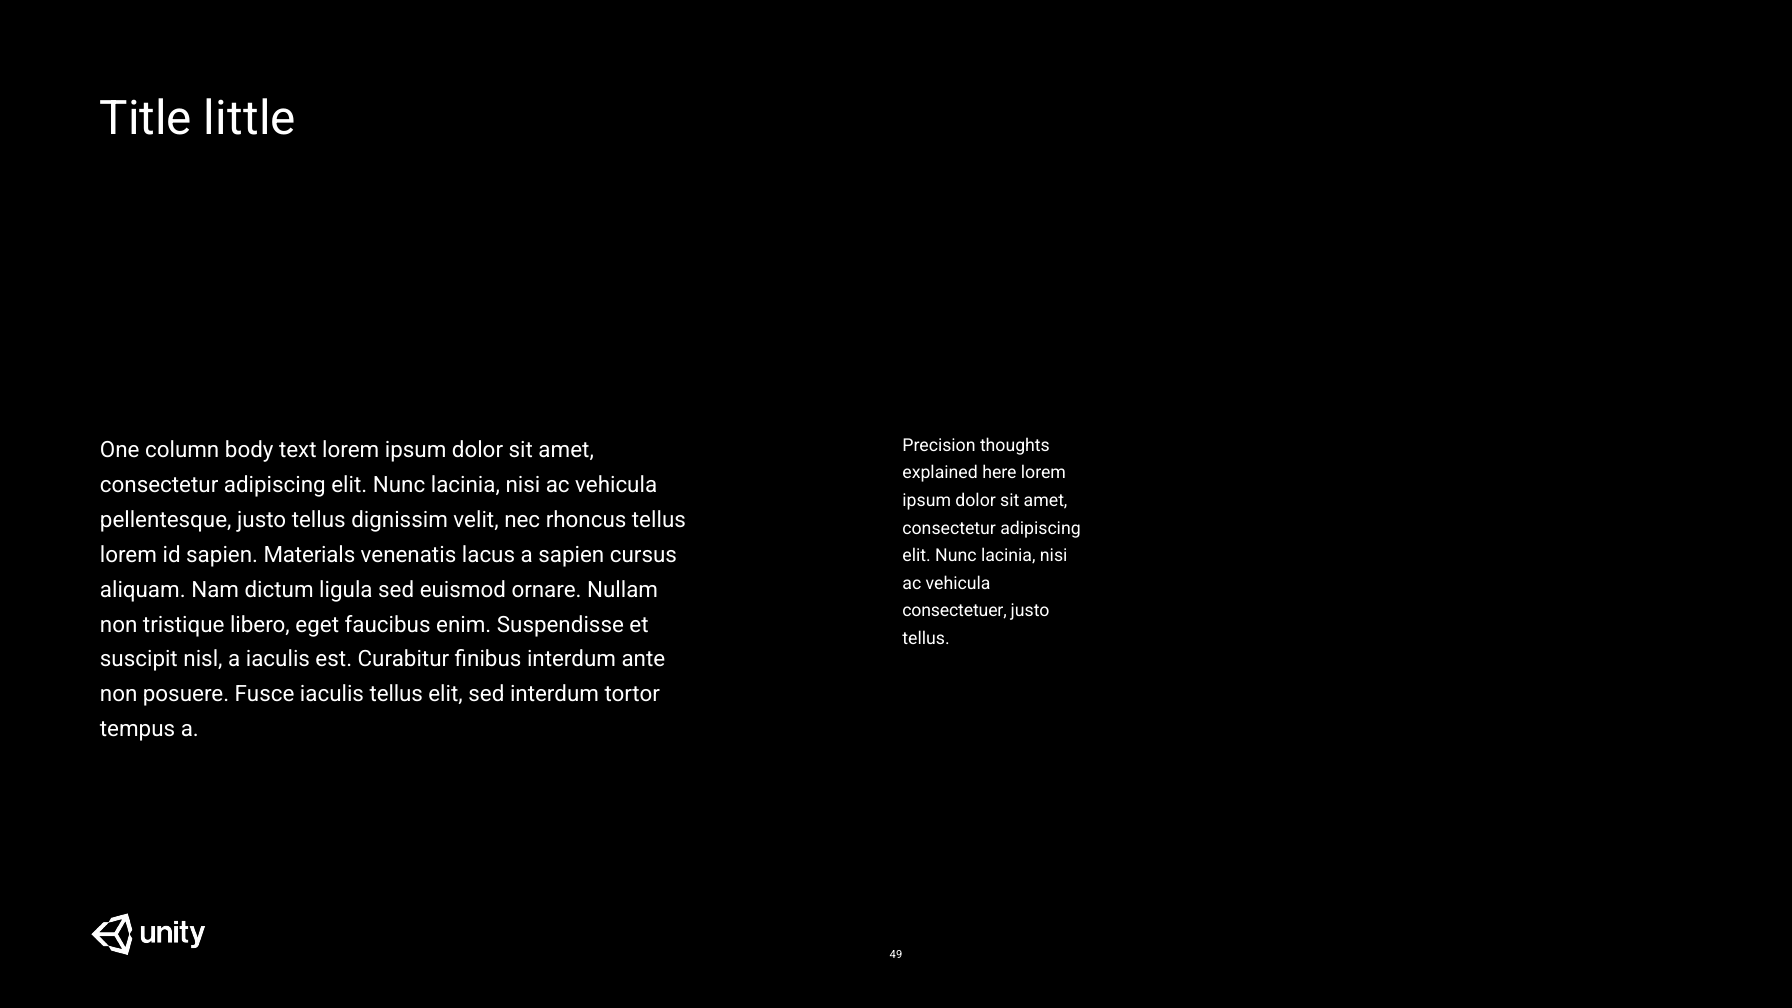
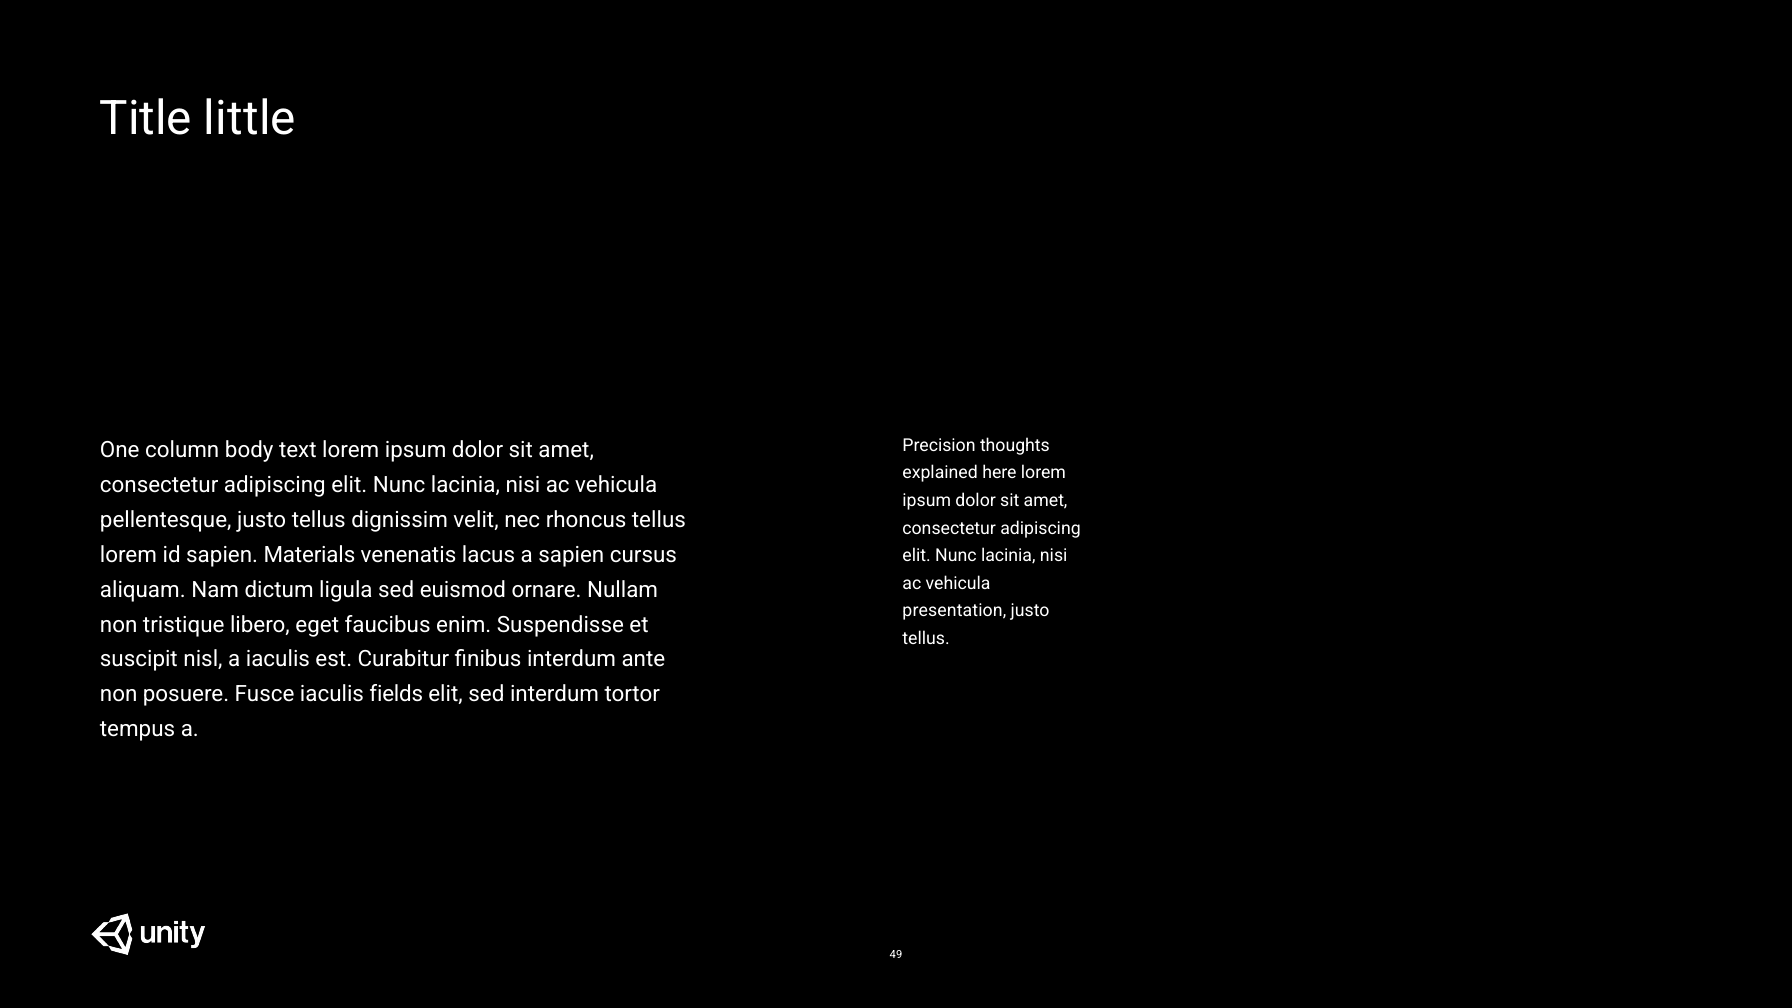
consectetuer: consectetuer -> presentation
iaculis tellus: tellus -> fields
